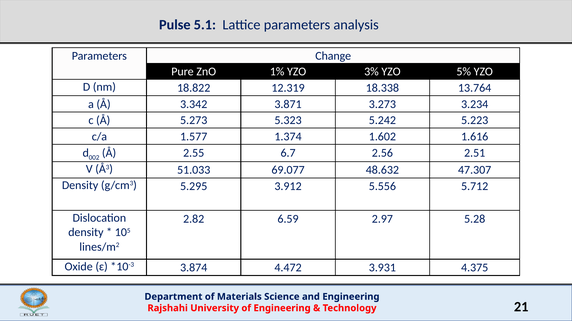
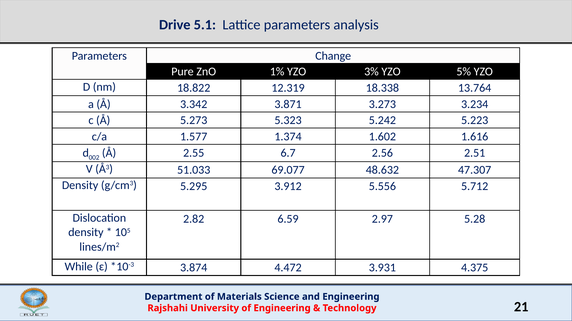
Pulse: Pulse -> Drive
Oxide: Oxide -> While
